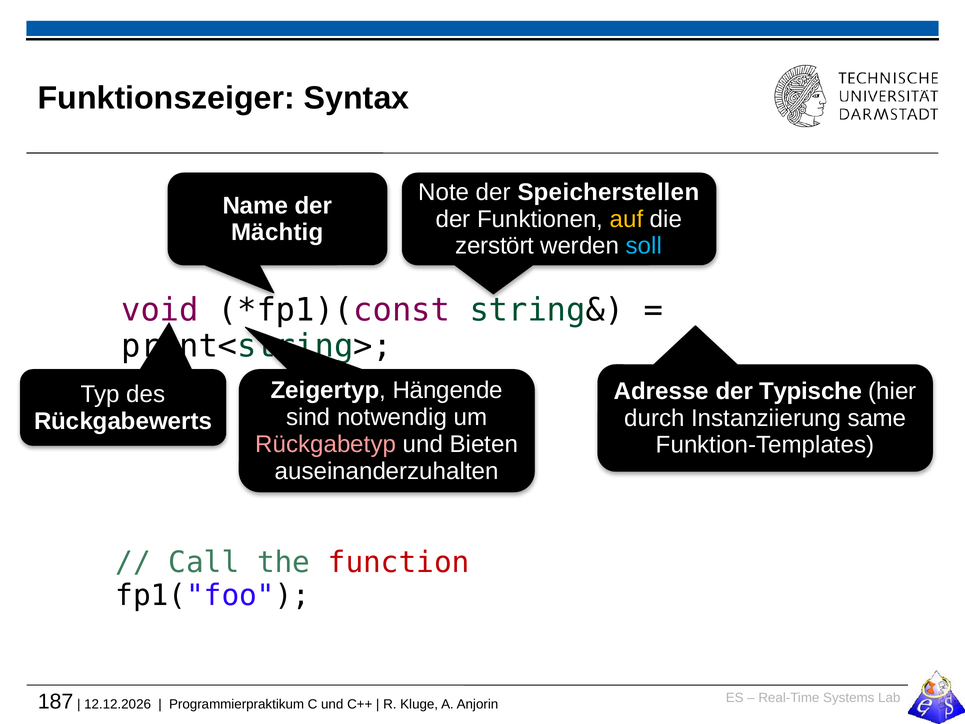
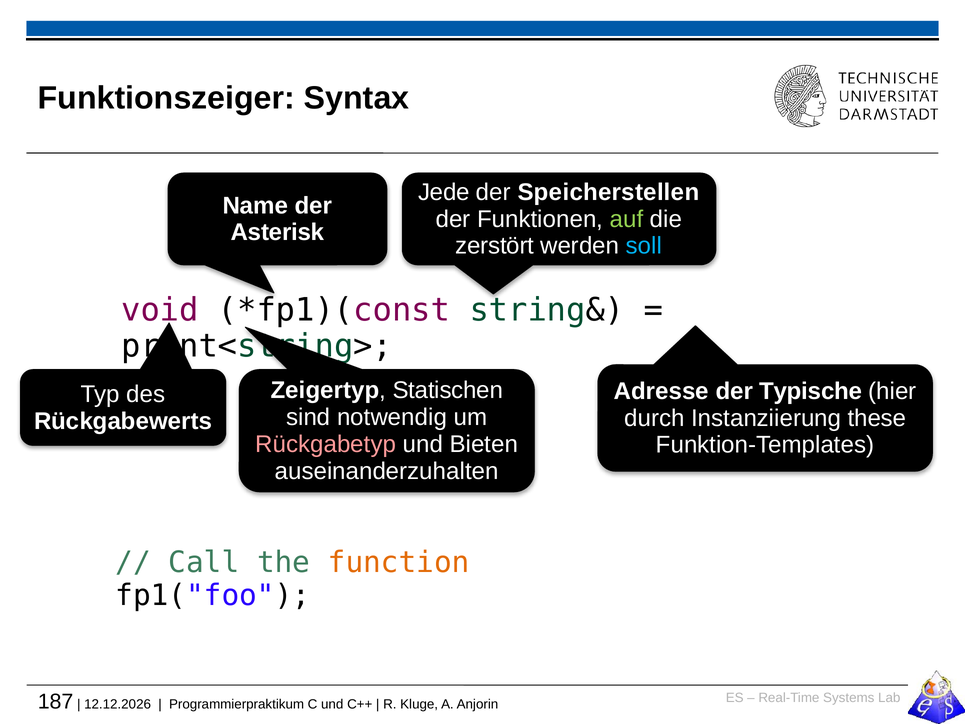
Note: Note -> Jede
auf colour: yellow -> light green
Mächtig: Mächtig -> Asterisk
Hängende: Hängende -> Statischen
same: same -> these
function colour: red -> orange
